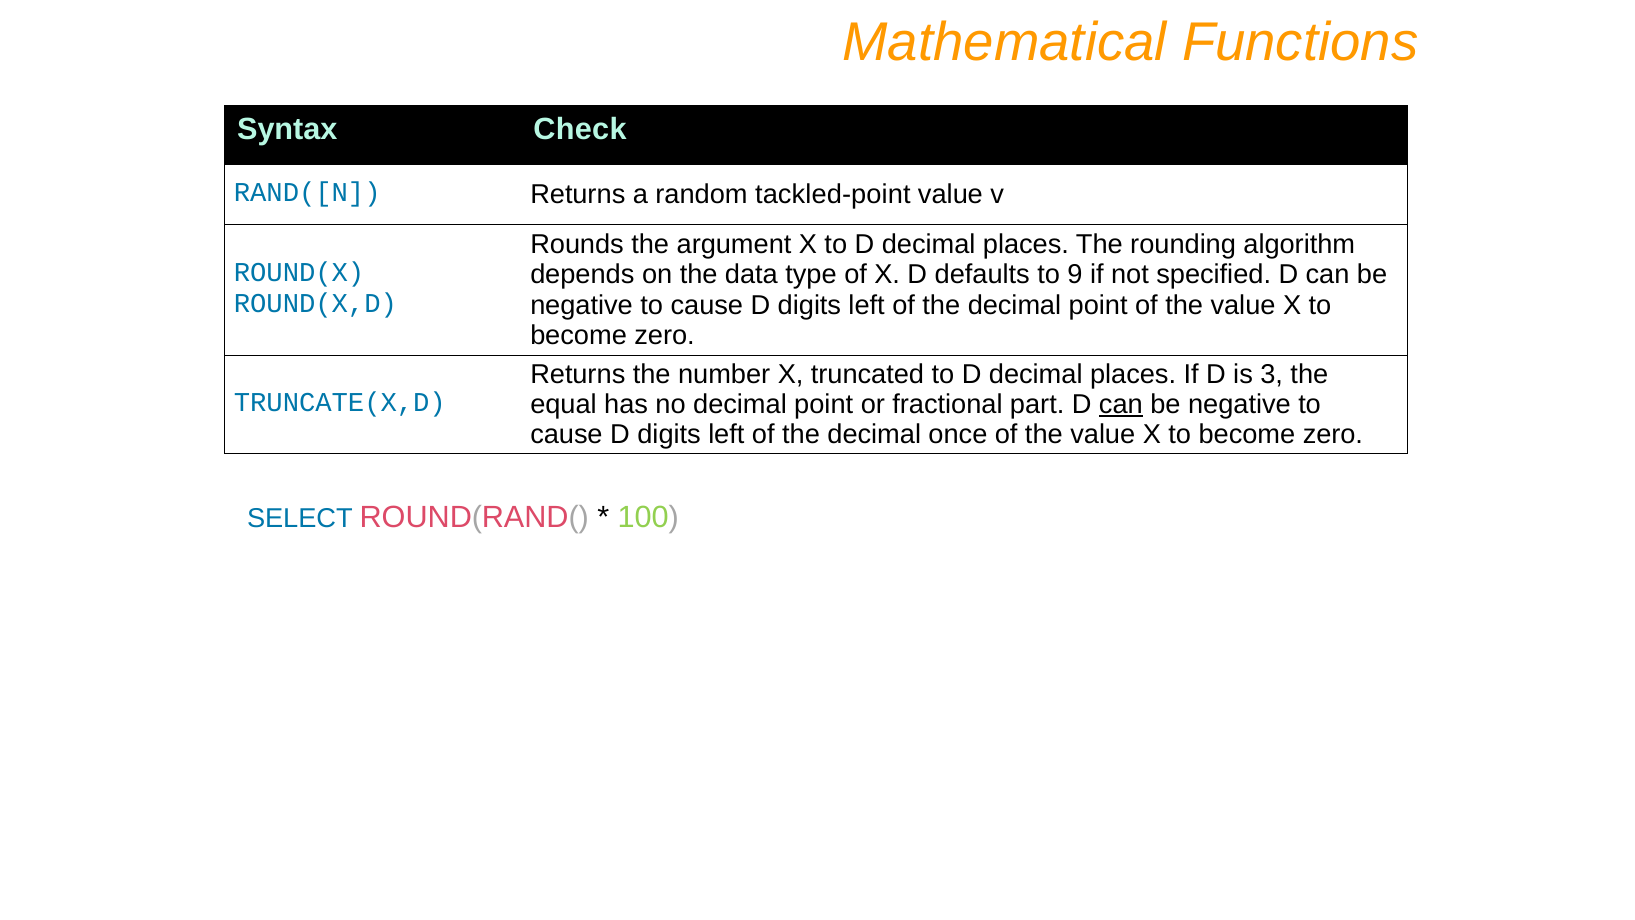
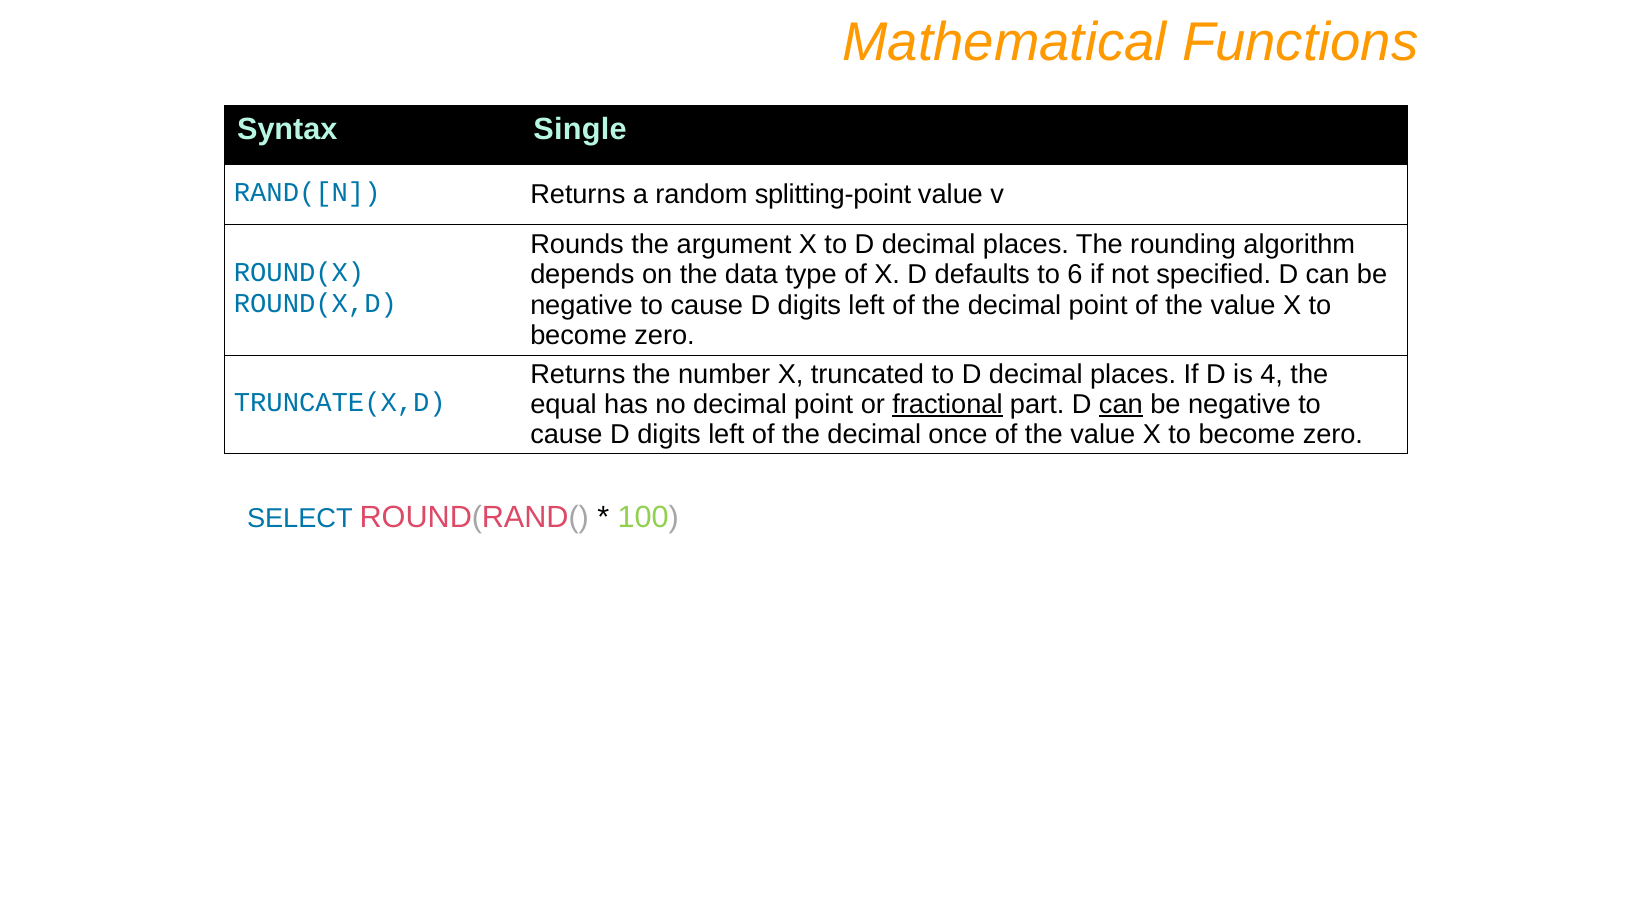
Check: Check -> Single
tackled-point: tackled-point -> splitting-point
9: 9 -> 6
3: 3 -> 4
fractional underline: none -> present
